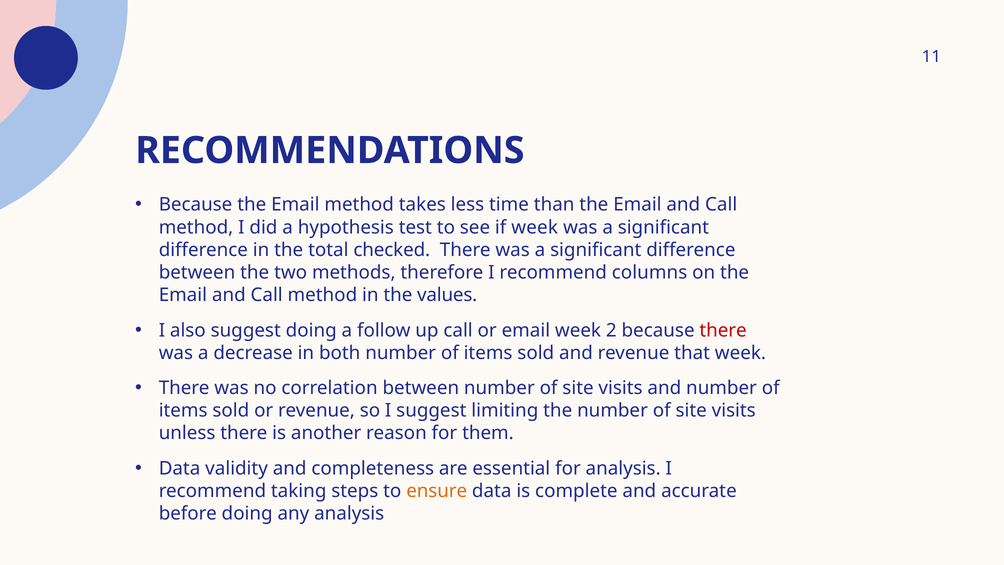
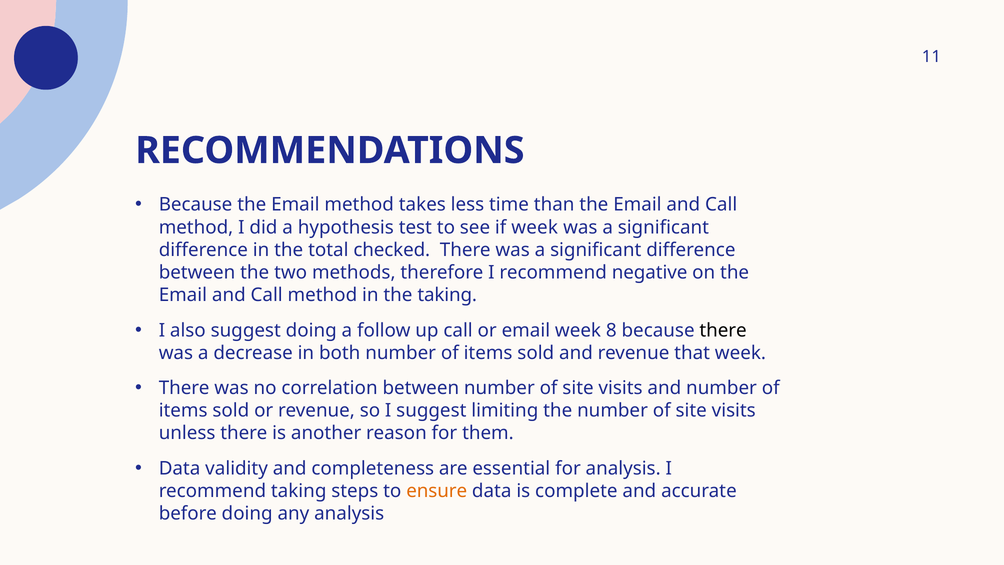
columns: columns -> negative
the values: values -> taking
2: 2 -> 8
there at (723, 330) colour: red -> black
